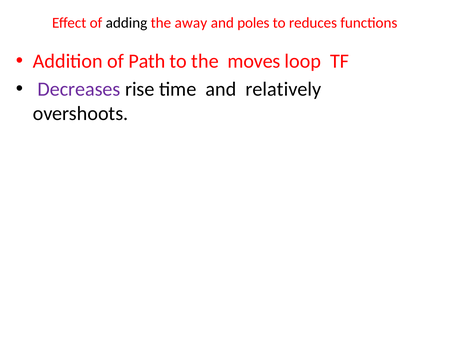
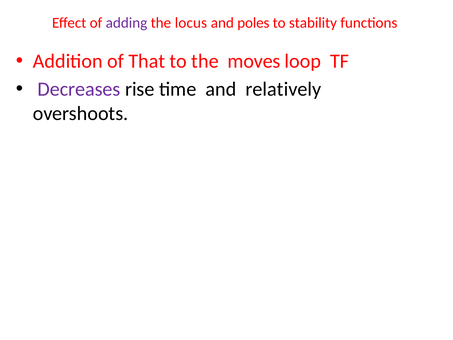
adding colour: black -> purple
away: away -> locus
reduces: reduces -> stability
Path: Path -> That
